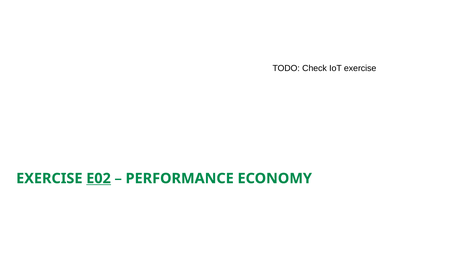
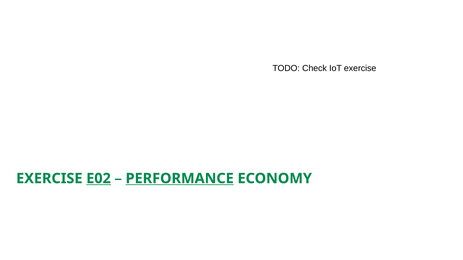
PERFORMANCE underline: none -> present
